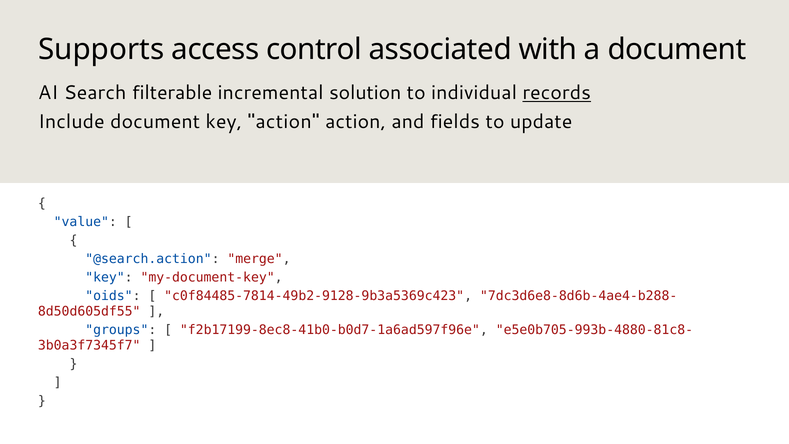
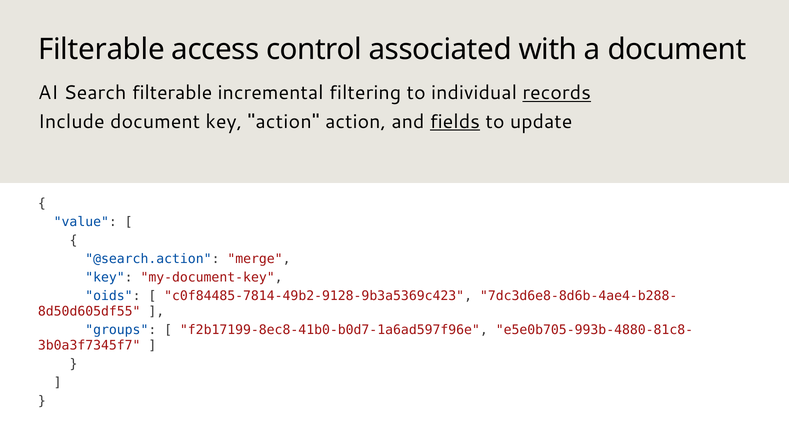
Supports at (101, 49): Supports -> Filterable
solution: solution -> filtering
fields underline: none -> present
